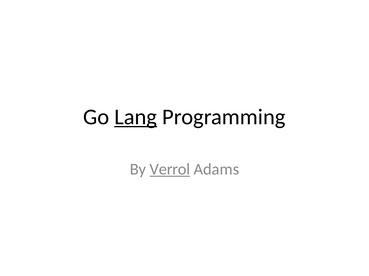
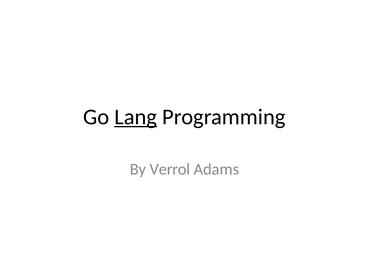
Verrol underline: present -> none
